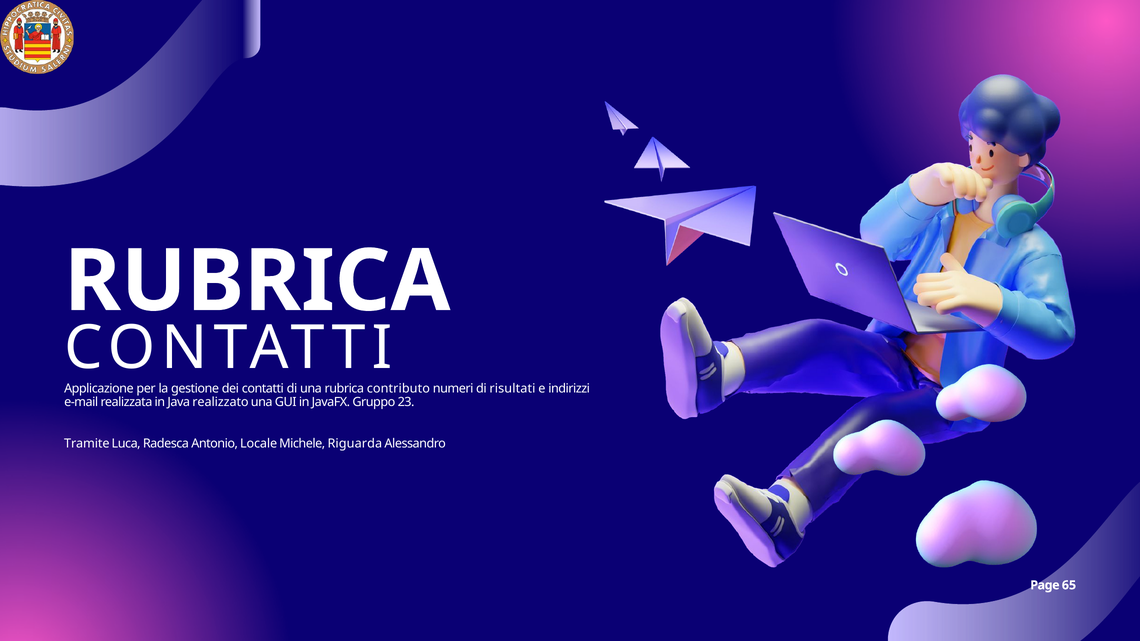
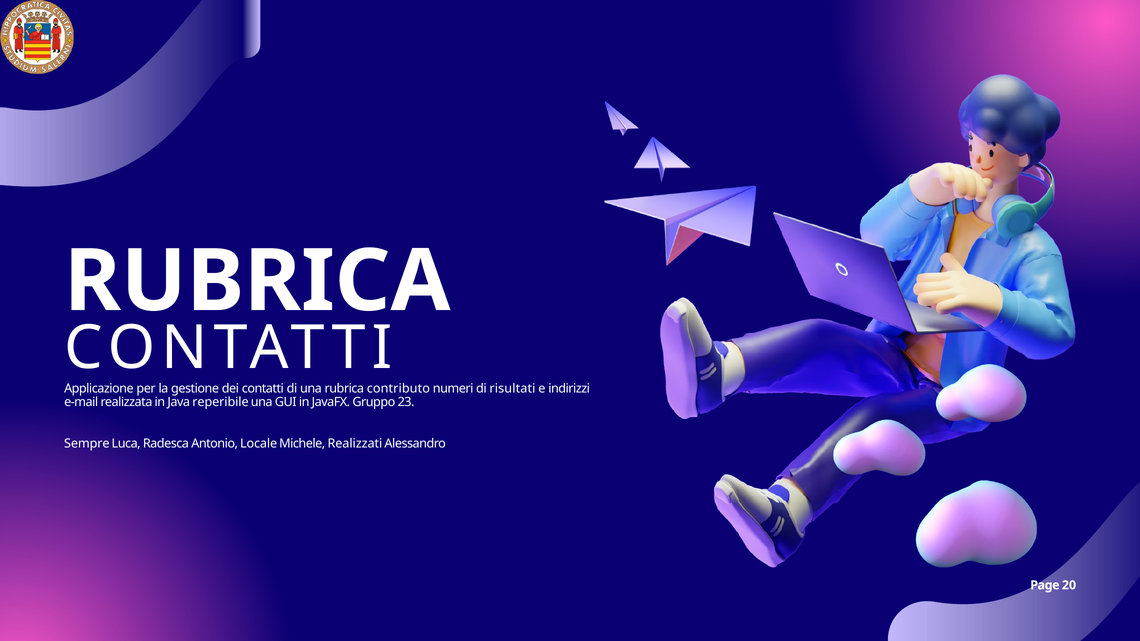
realizzato: realizzato -> reperibile
Tramite: Tramite -> Sempre
Riguarda: Riguarda -> Realizzati
65: 65 -> 20
